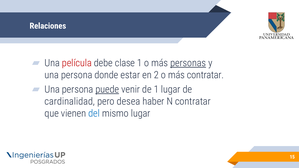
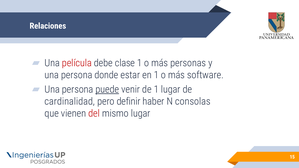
personas underline: present -> none
en 2: 2 -> 1
más contratar: contratar -> software
desea: desea -> definir
N contratar: contratar -> consolas
del colour: blue -> red
